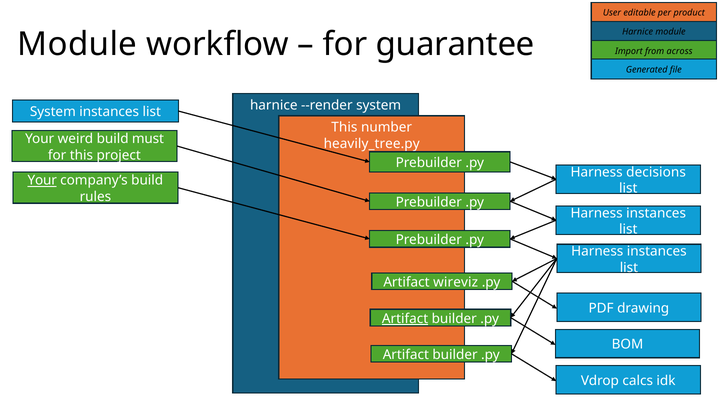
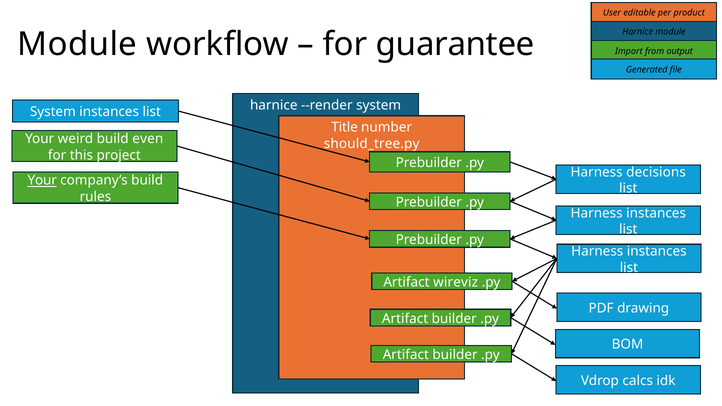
across: across -> output
This at (344, 128): This -> Title
must: must -> even
heavily_tree.py: heavily_tree.py -> should_tree.py
Artifact at (405, 319) underline: present -> none
